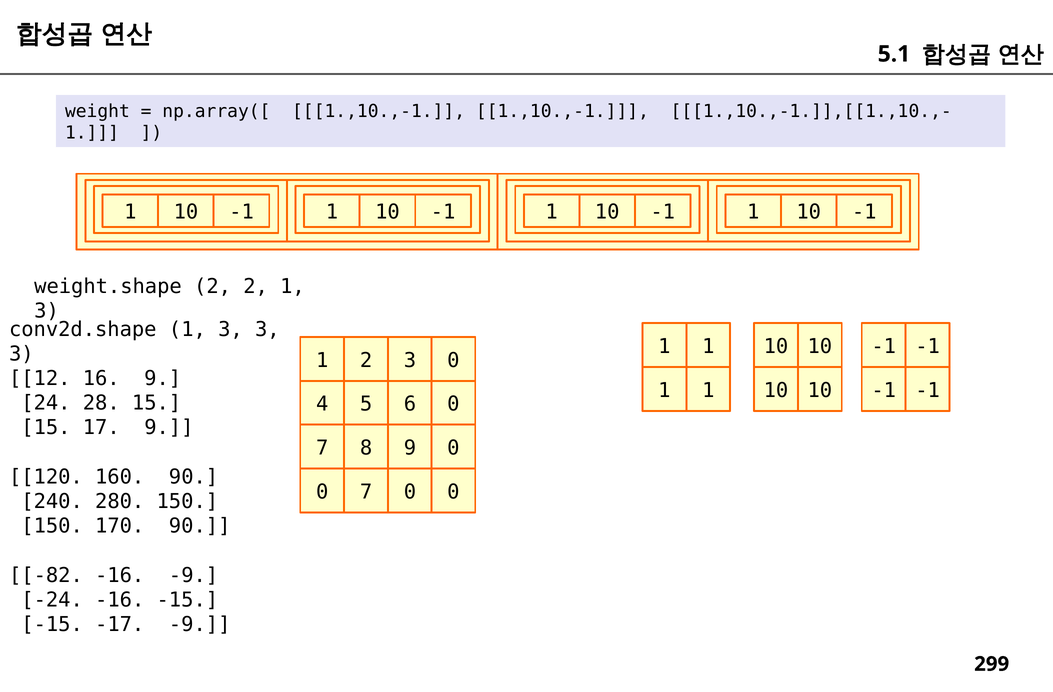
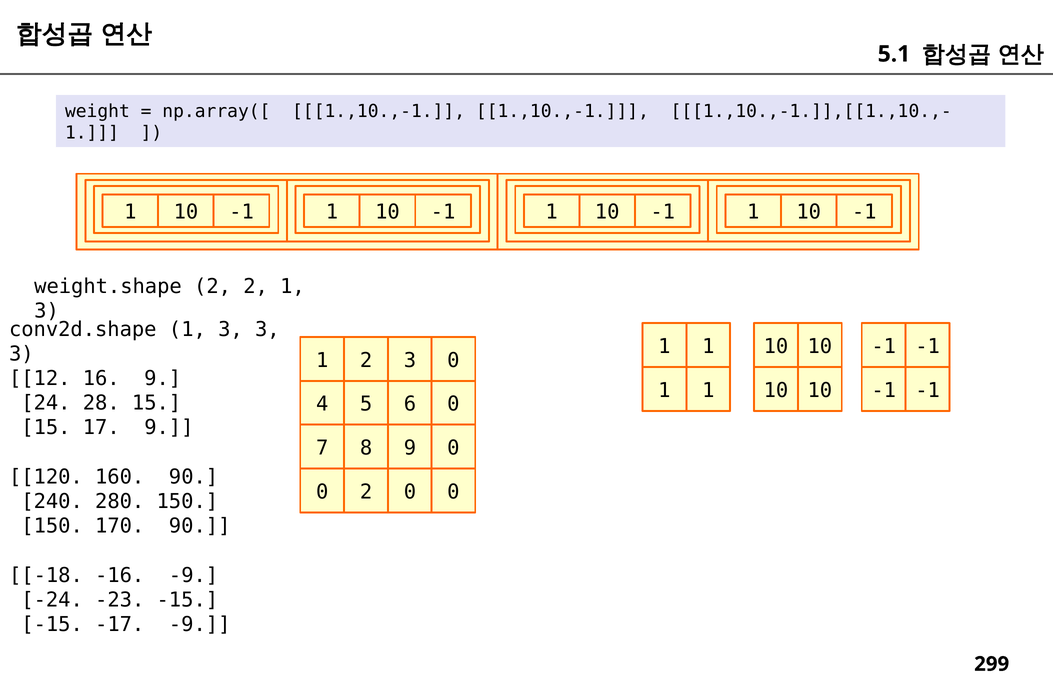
0 7: 7 -> 2
-82: -82 -> -18
-24 -16: -16 -> -23
